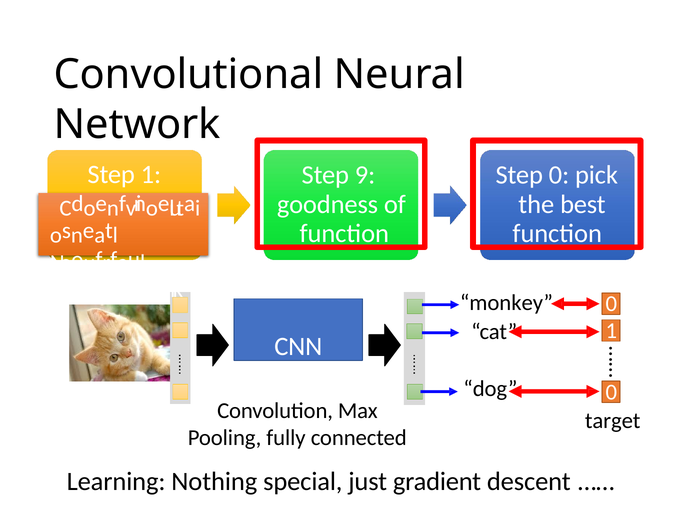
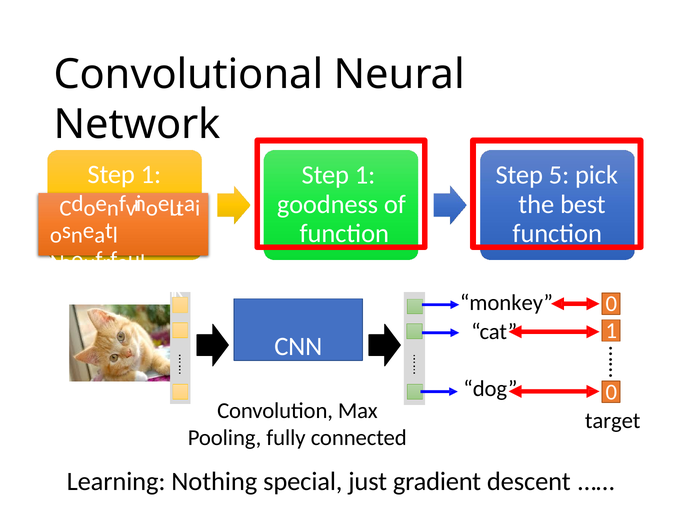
9 at (365, 175): 9 -> 1
Step 0: 0 -> 5
